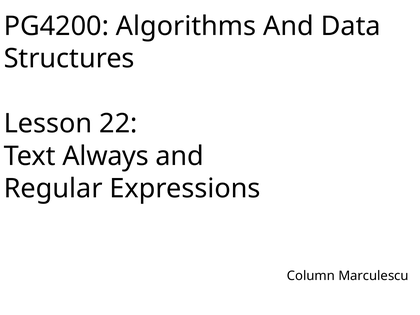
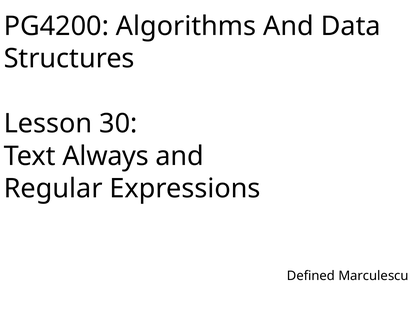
22: 22 -> 30
Column: Column -> Defined
